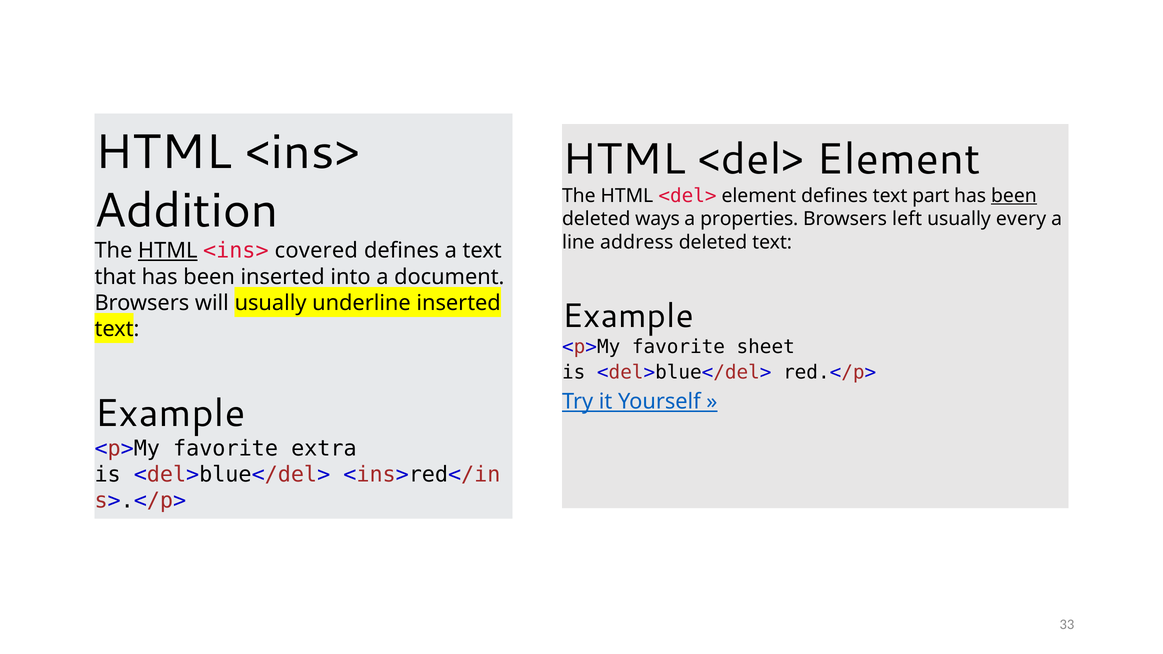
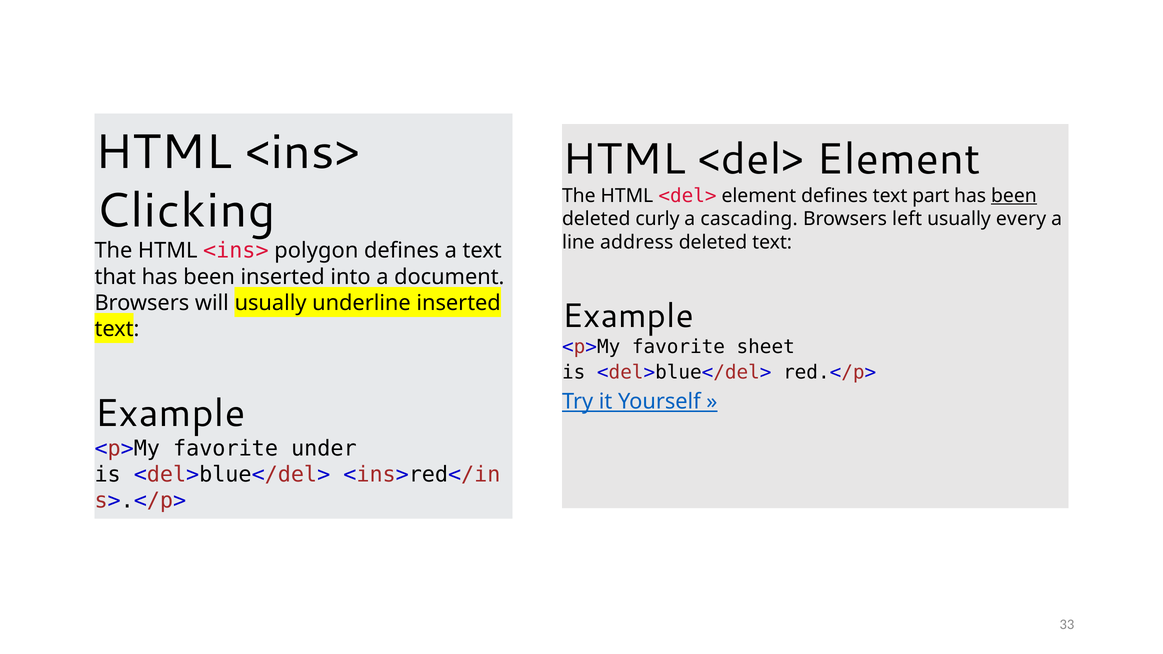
Addition: Addition -> Clicking
ways: ways -> curly
properties: properties -> cascading
HTML at (168, 251) underline: present -> none
covered: covered -> polygon
extra: extra -> under
